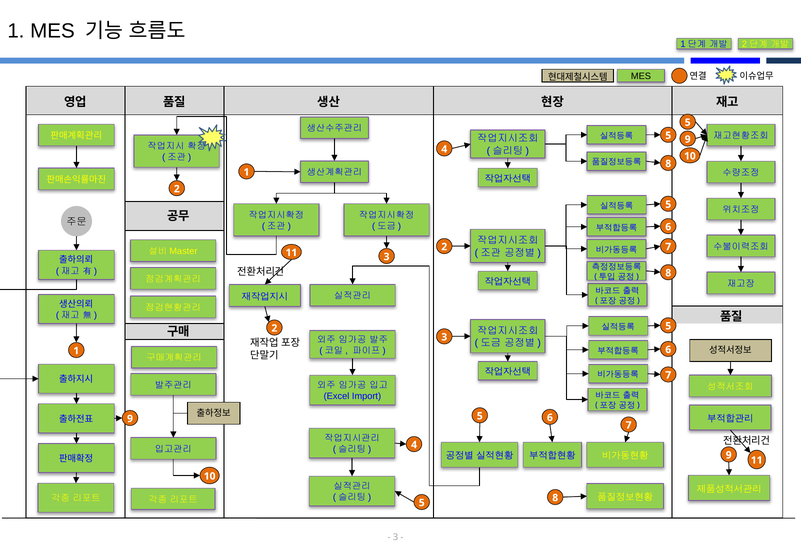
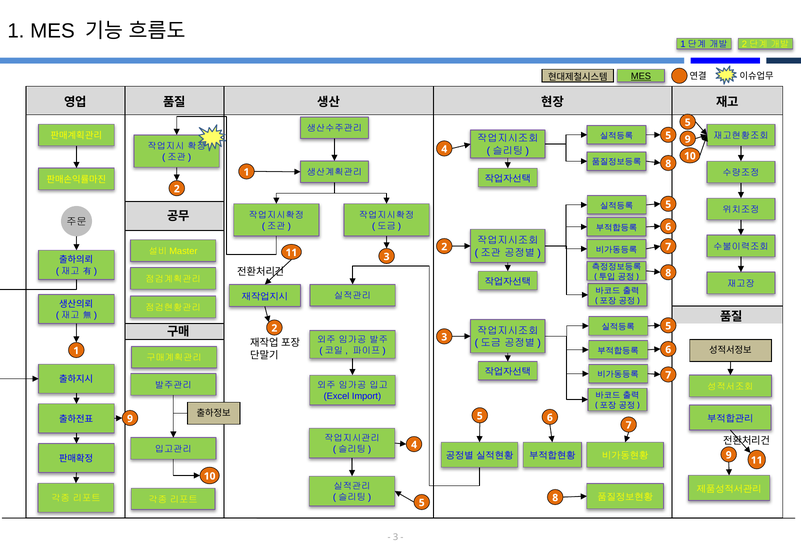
MES at (641, 76) underline: none -> present
